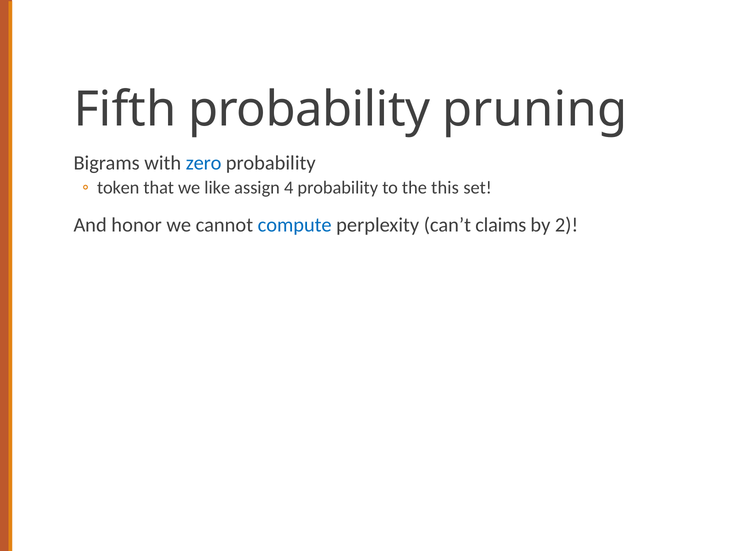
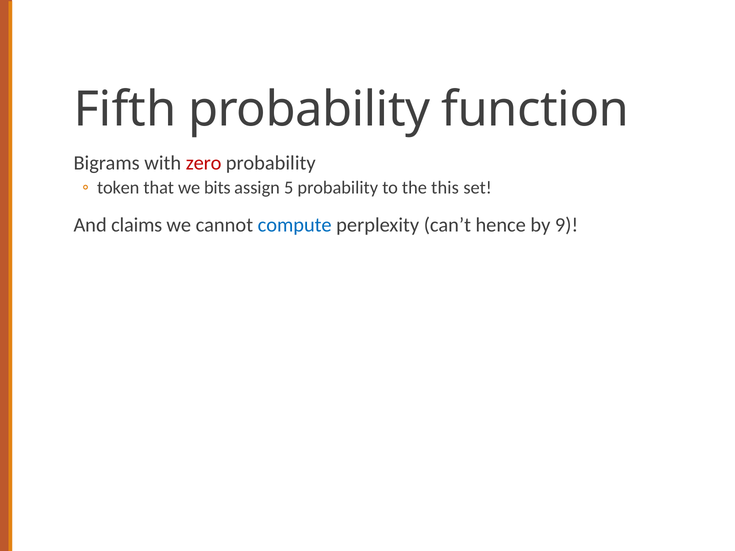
pruning: pruning -> function
zero colour: blue -> red
like: like -> bits
4: 4 -> 5
honor: honor -> claims
claims: claims -> hence
2: 2 -> 9
